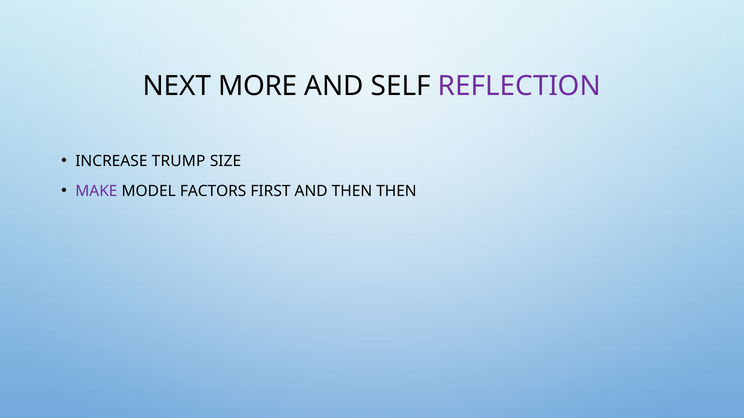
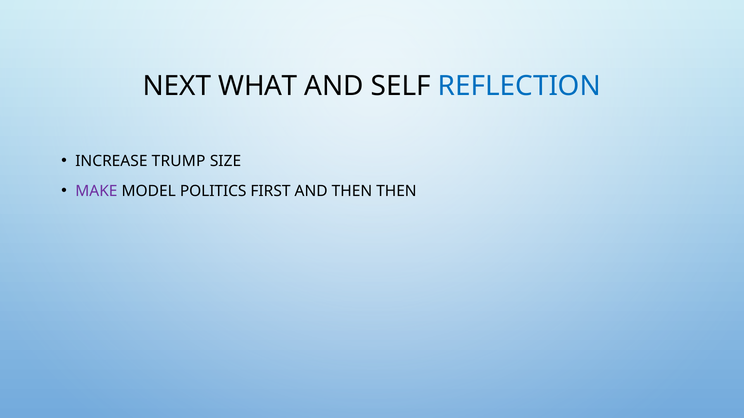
MORE: MORE -> WHAT
REFLECTION colour: purple -> blue
FACTORS: FACTORS -> POLITICS
